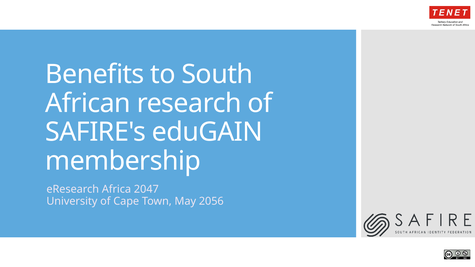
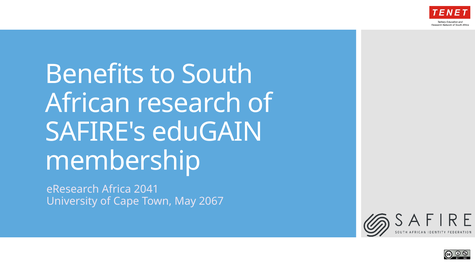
2047: 2047 -> 2041
2056: 2056 -> 2067
